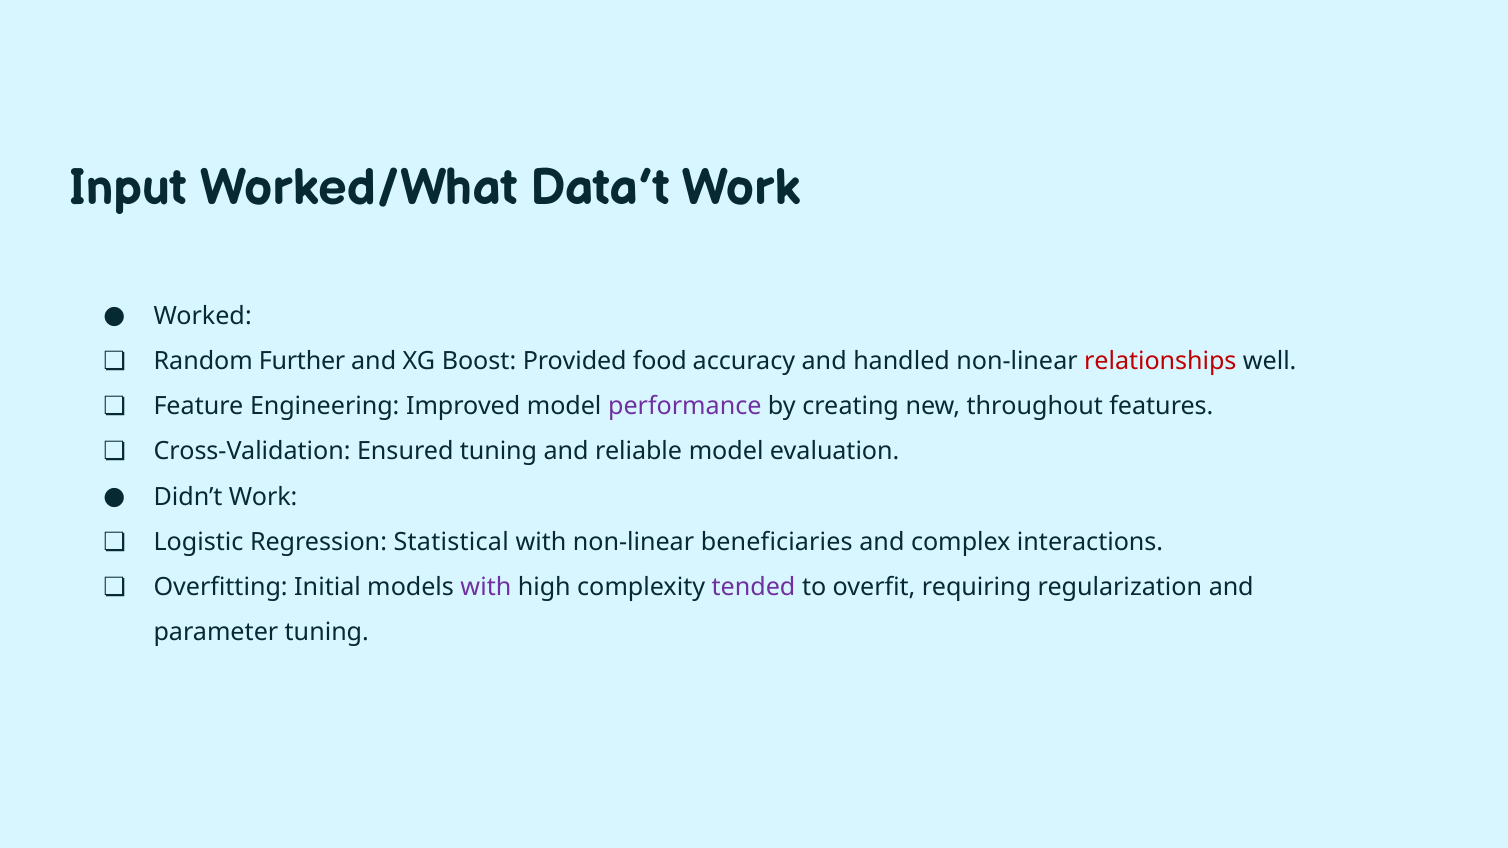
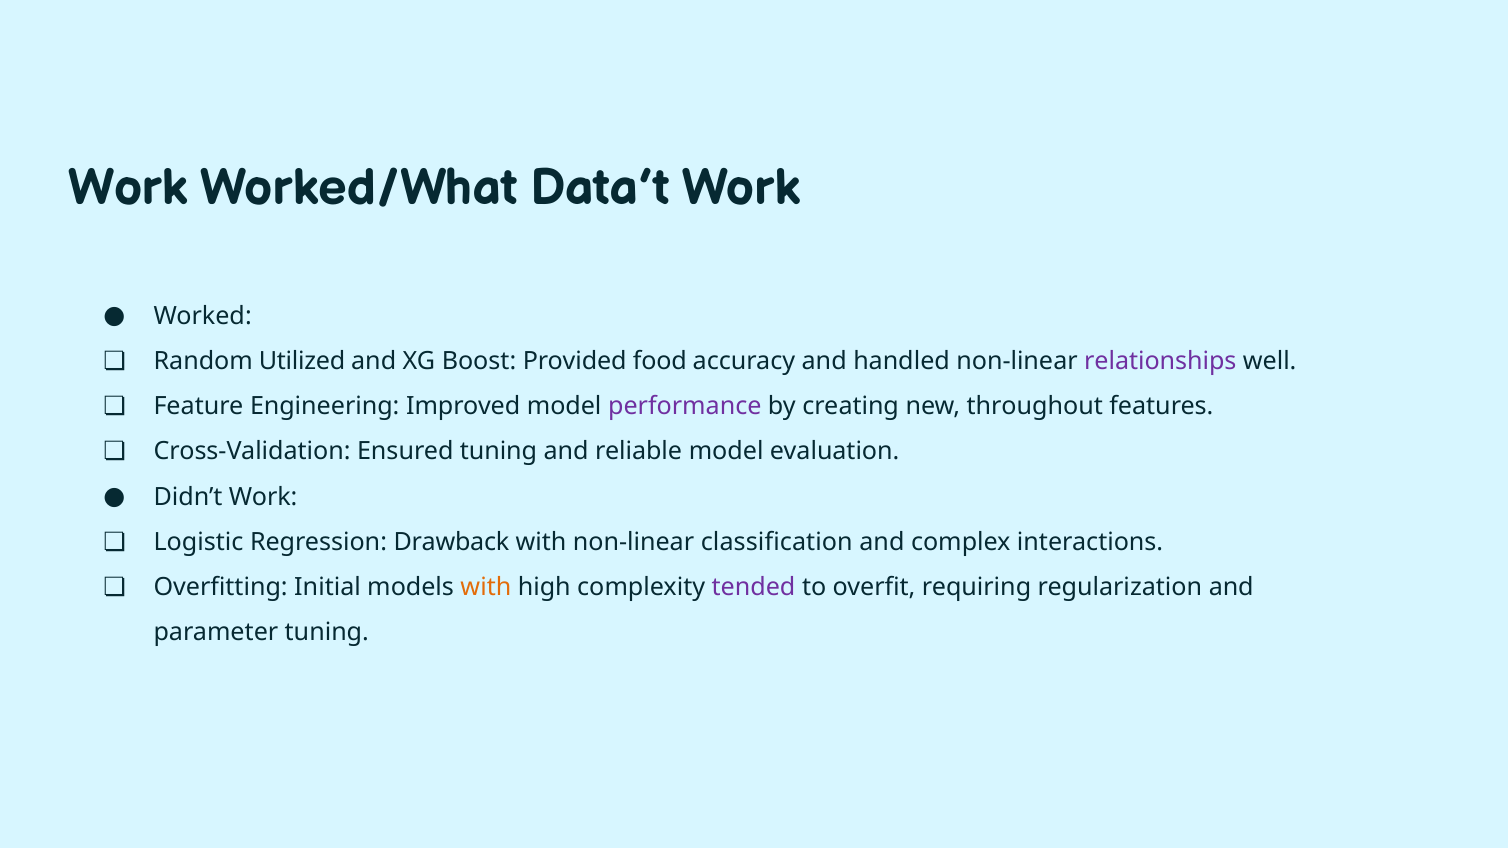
Input at (128, 188): Input -> Work
Further: Further -> Utilized
relationships colour: red -> purple
Statistical: Statistical -> Drawback
beneficiaries: beneficiaries -> classification
with at (486, 587) colour: purple -> orange
